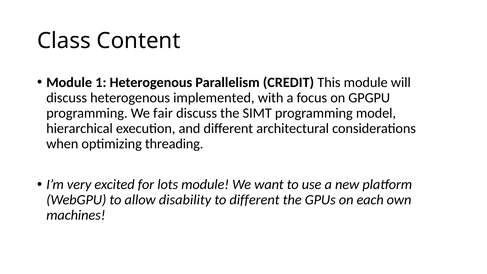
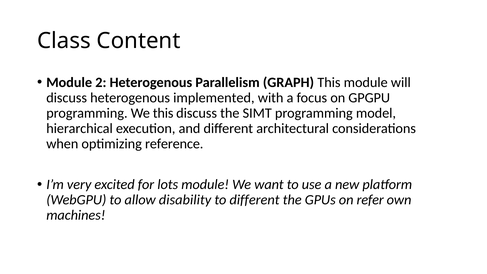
1: 1 -> 2
CREDIT: CREDIT -> GRAPH
We fair: fair -> this
threading: threading -> reference
each: each -> refer
